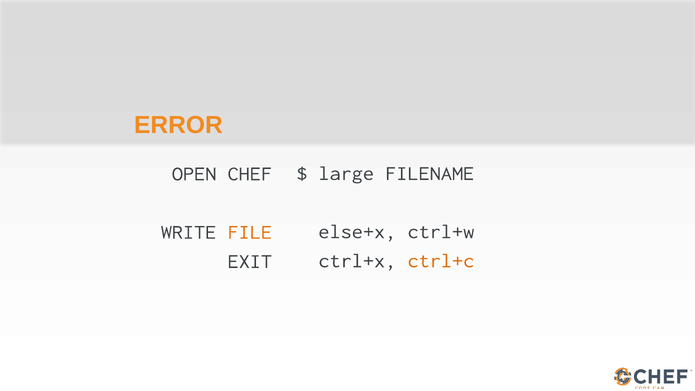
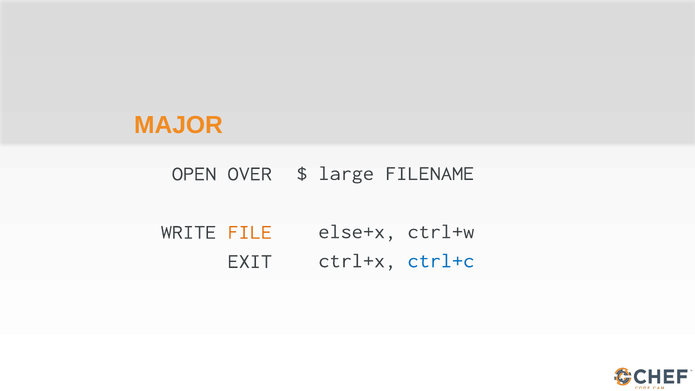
ERROR: ERROR -> MAJOR
CHEF: CHEF -> OVER
ctrl+c colour: orange -> blue
